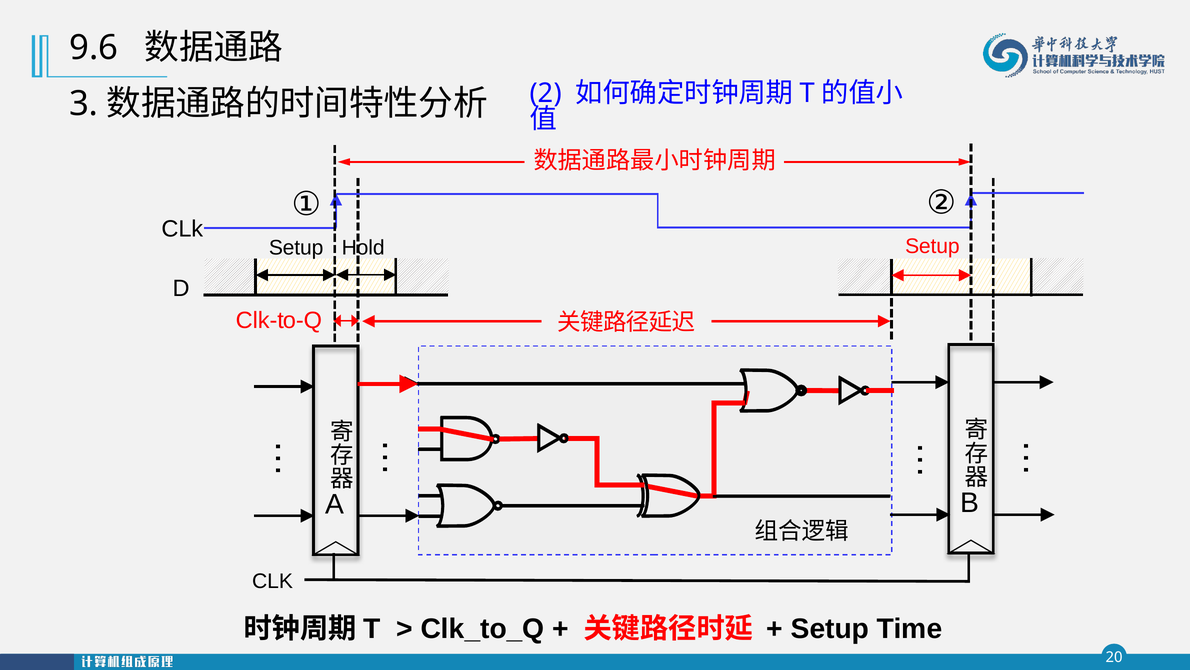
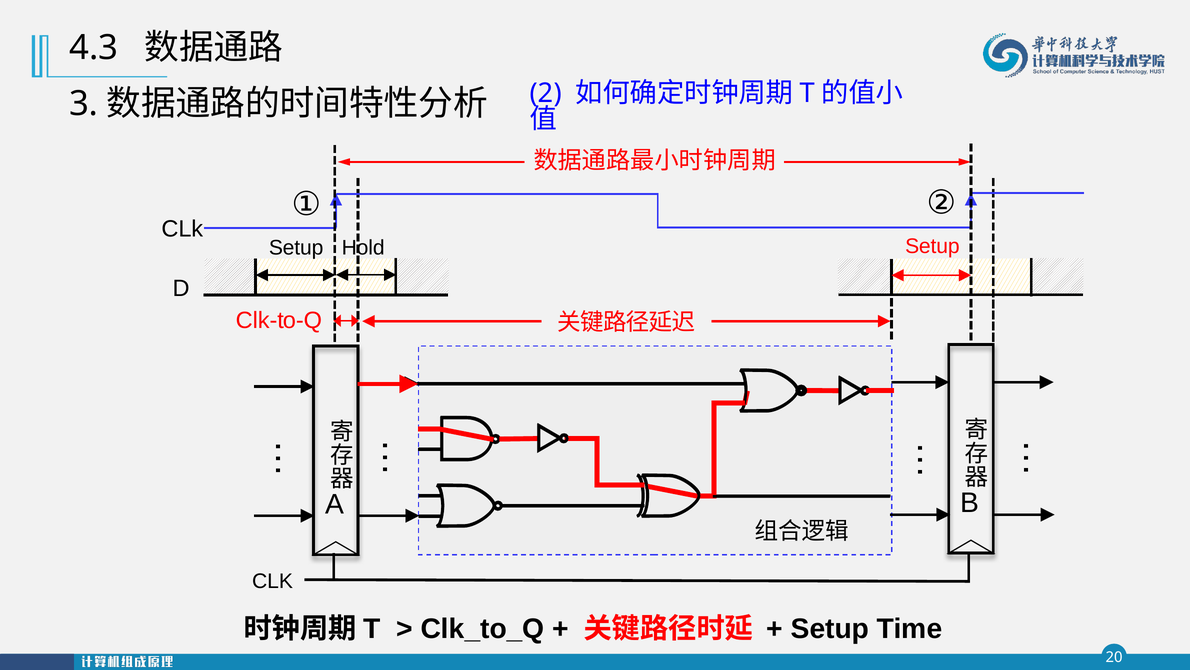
9.6: 9.6 -> 4.3
